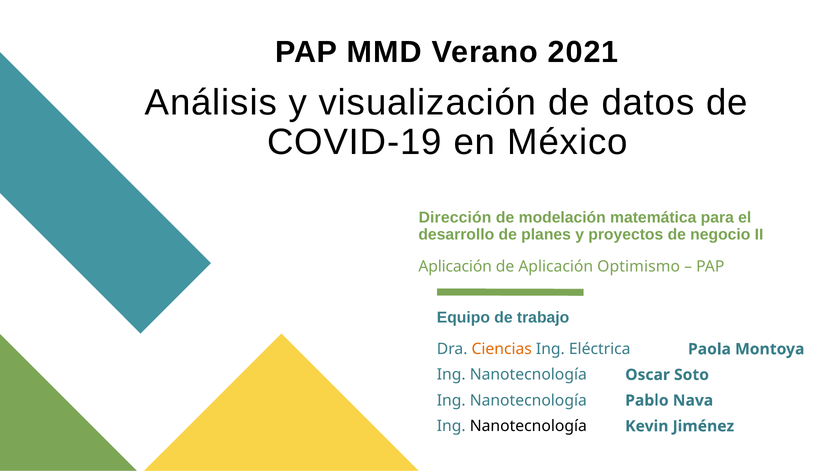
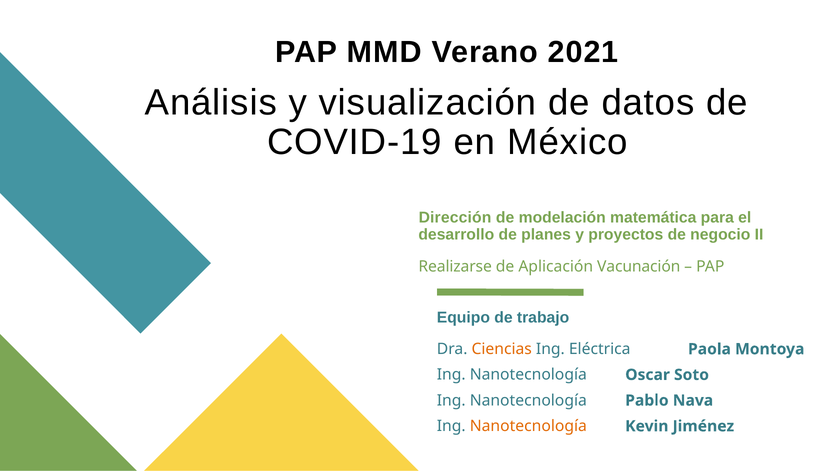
Aplicación at (455, 266): Aplicación -> Realizarse
Optimismo: Optimismo -> Vacunación
Nanotecnología at (528, 426) colour: black -> orange
